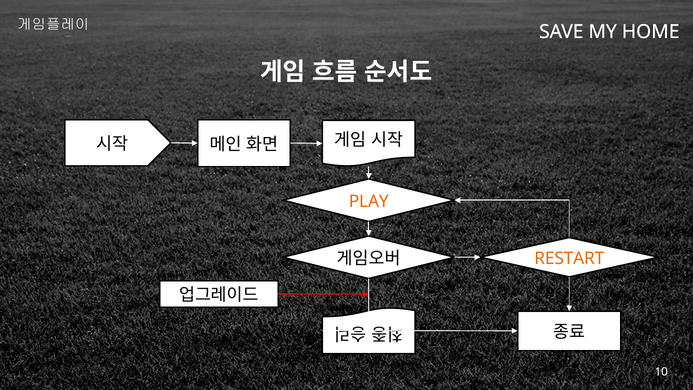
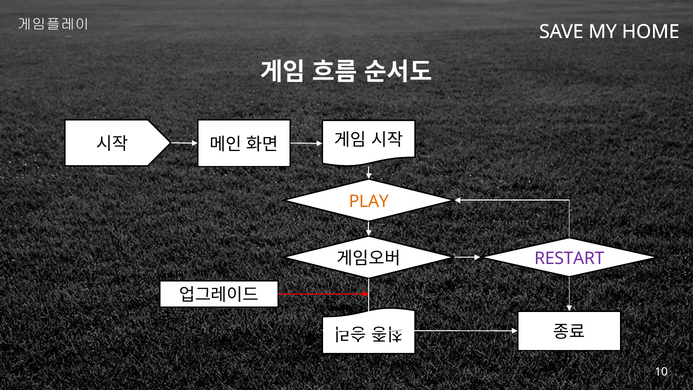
RESTART colour: orange -> purple
